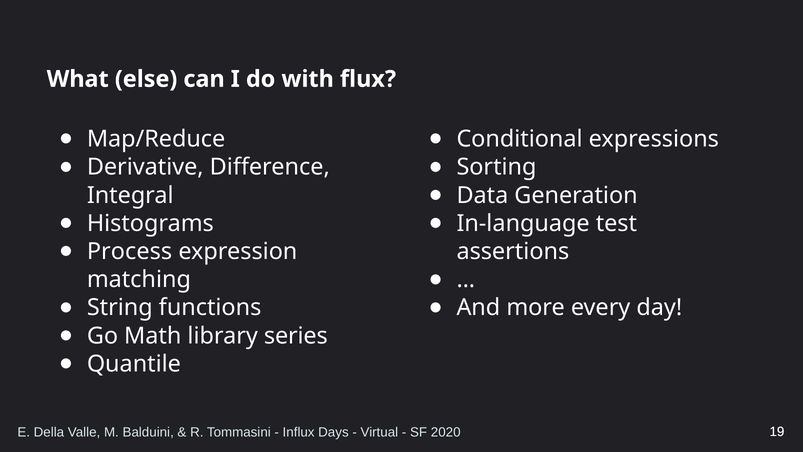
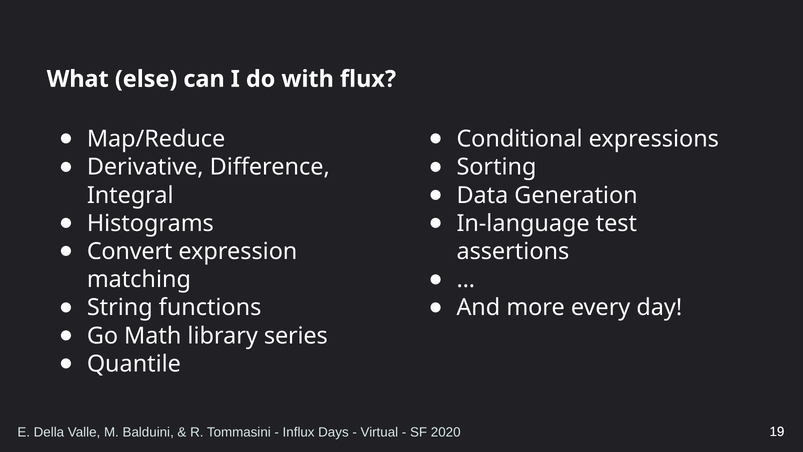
Process: Process -> Convert
